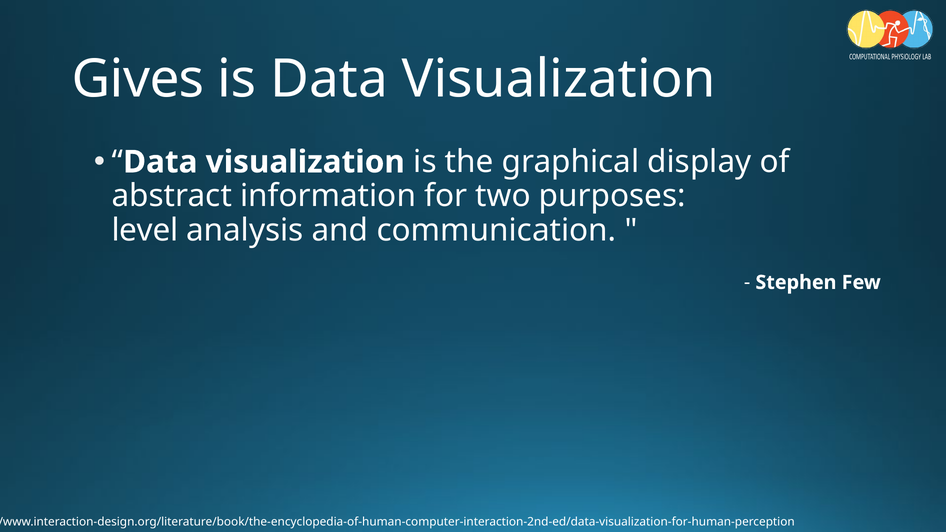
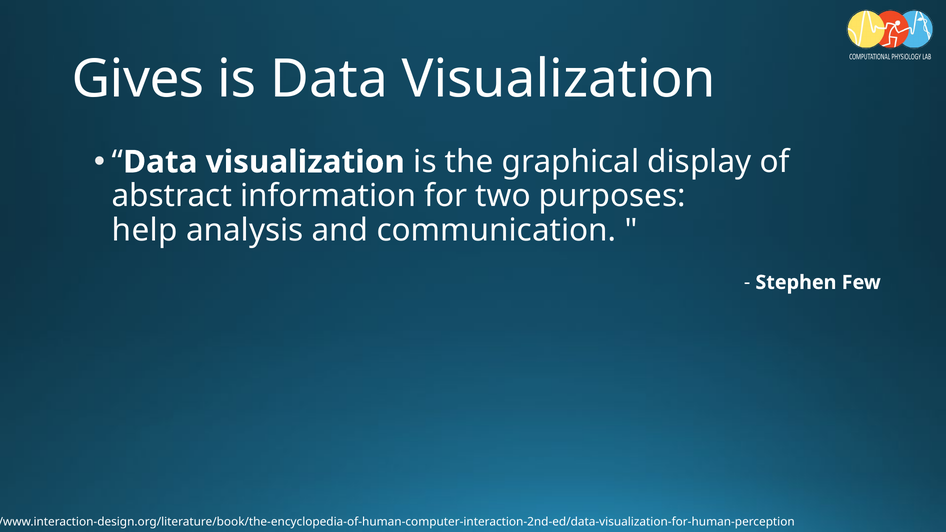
level: level -> help
